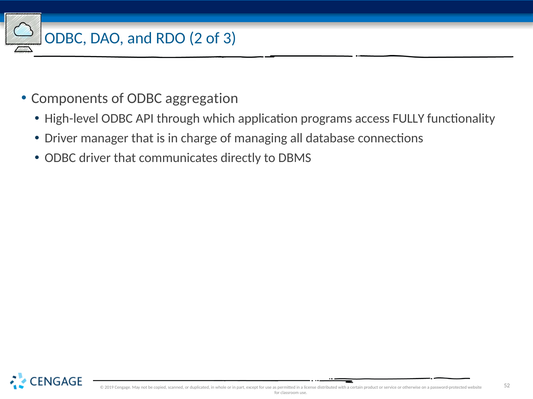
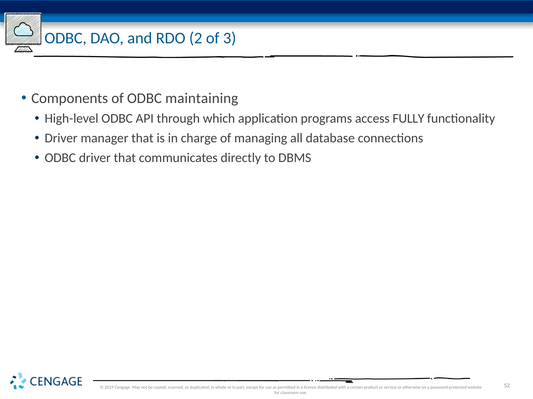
aggregation: aggregation -> maintaining
